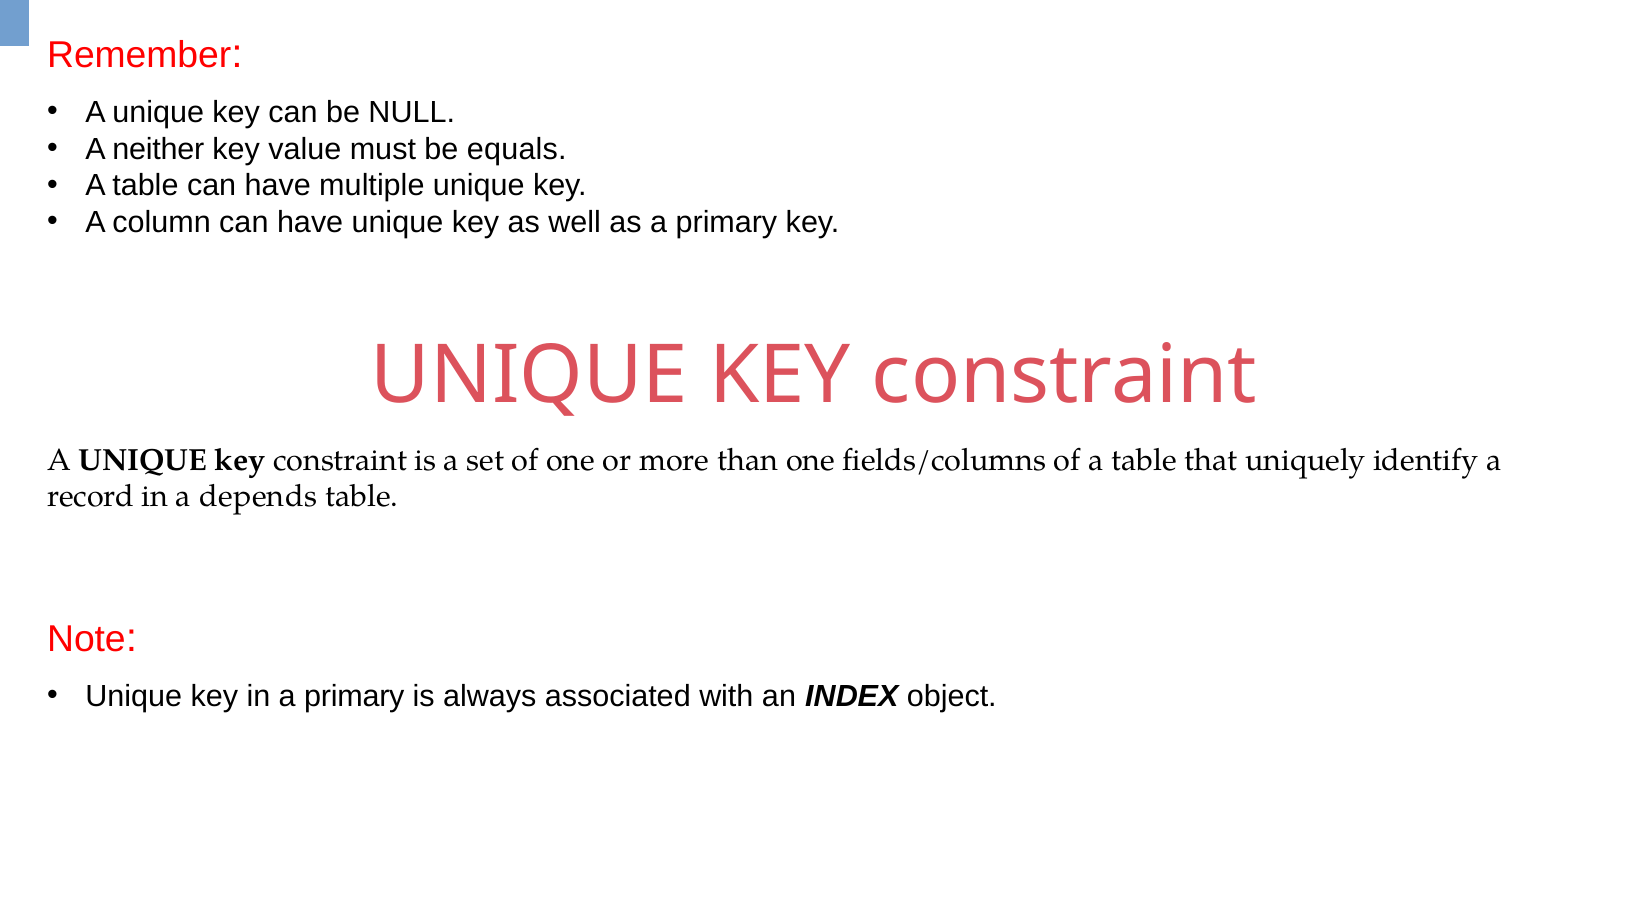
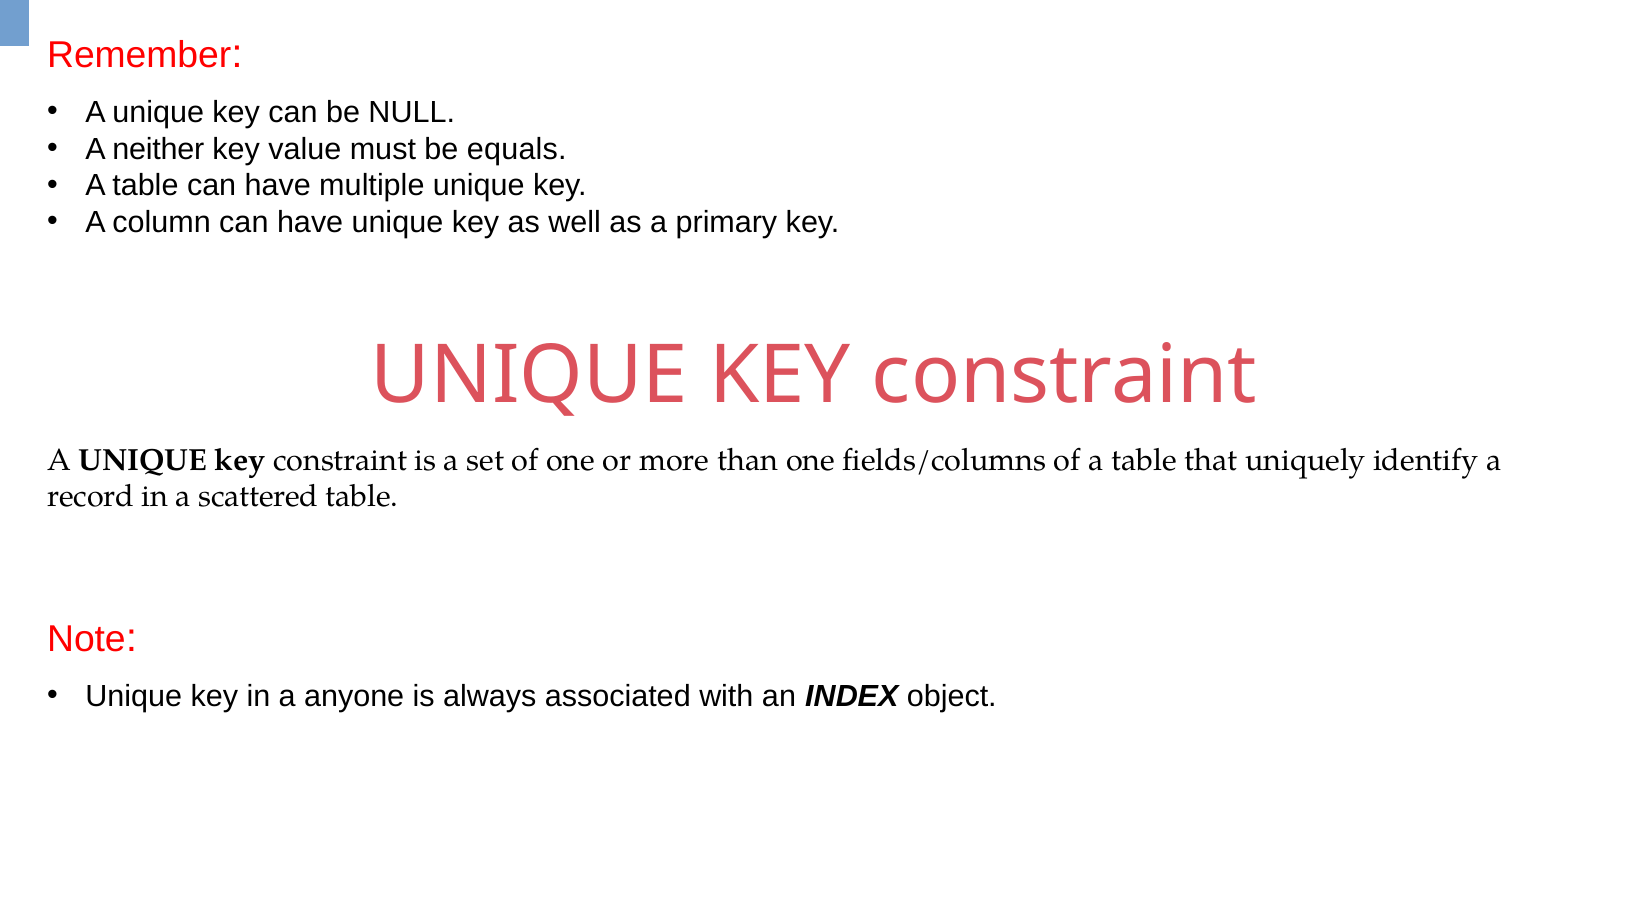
depends: depends -> scattered
in a primary: primary -> anyone
